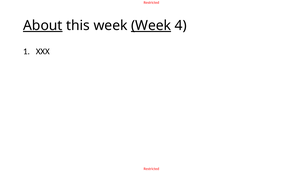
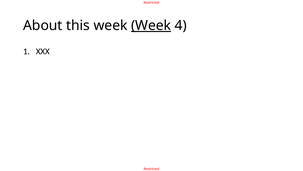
About underline: present -> none
